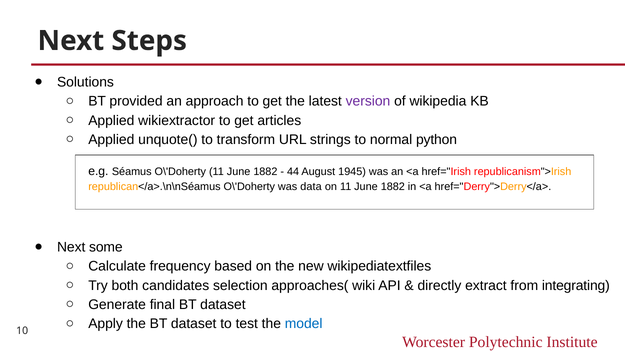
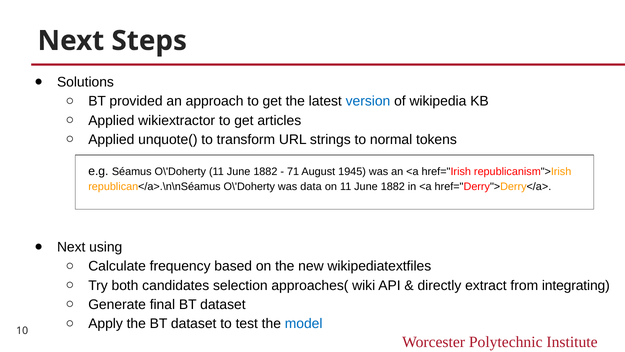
version colour: purple -> blue
python: python -> tokens
44: 44 -> 71
some: some -> using
